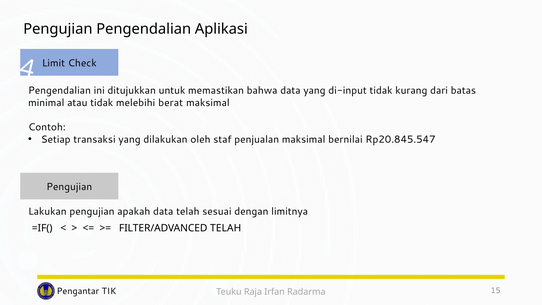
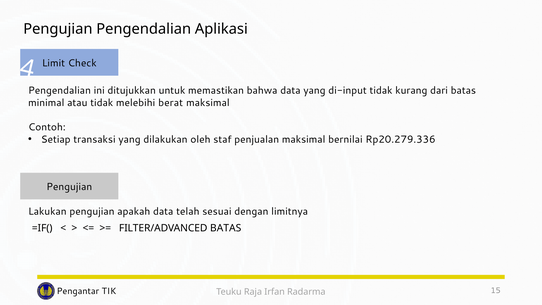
Rp20.845.547: Rp20.845.547 -> Rp20.279.336
FILTER/ADVANCED TELAH: TELAH -> BATAS
